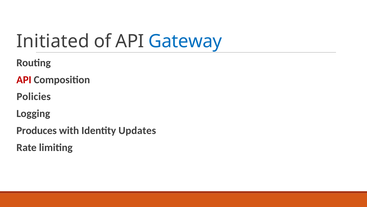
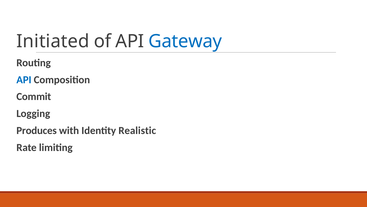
API at (24, 80) colour: red -> blue
Policies: Policies -> Commit
Updates: Updates -> Realistic
